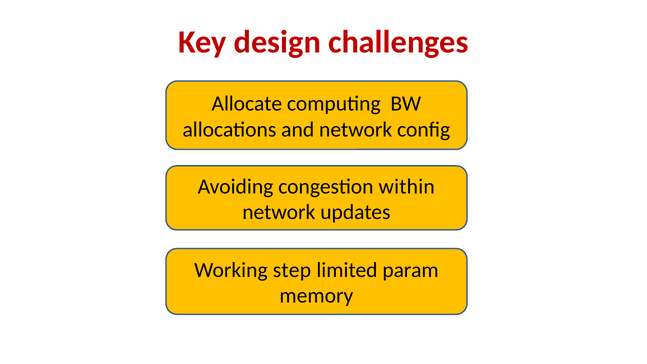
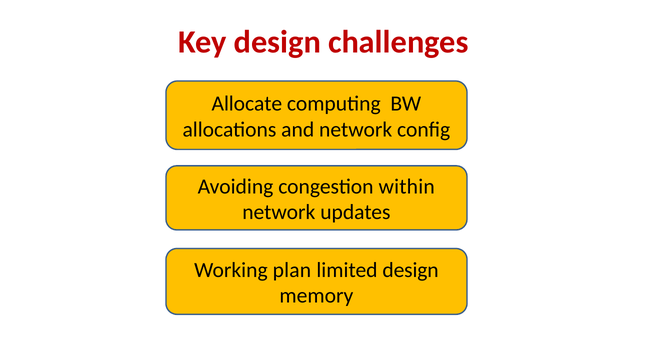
step: step -> plan
limited param: param -> design
